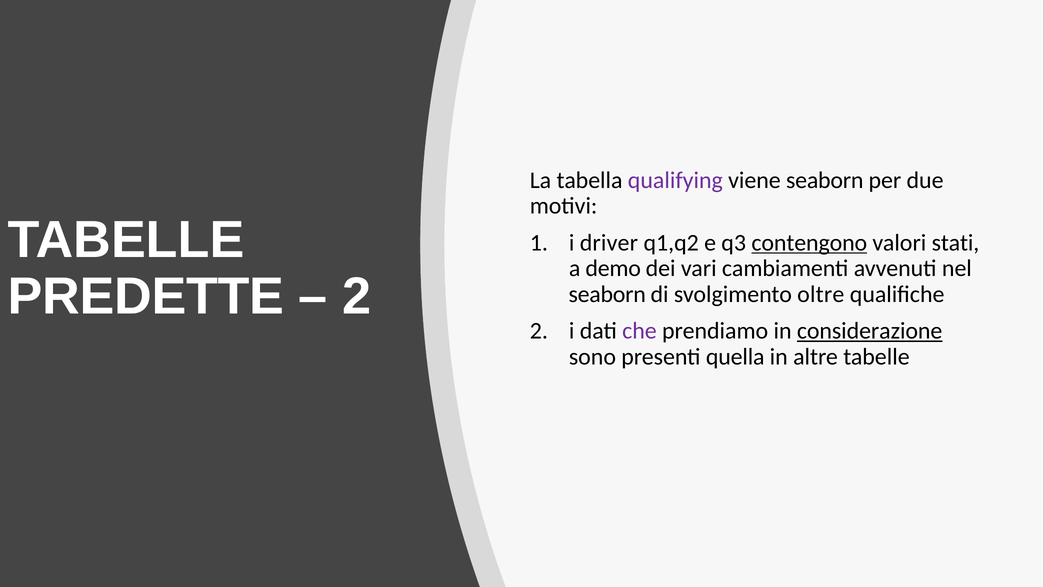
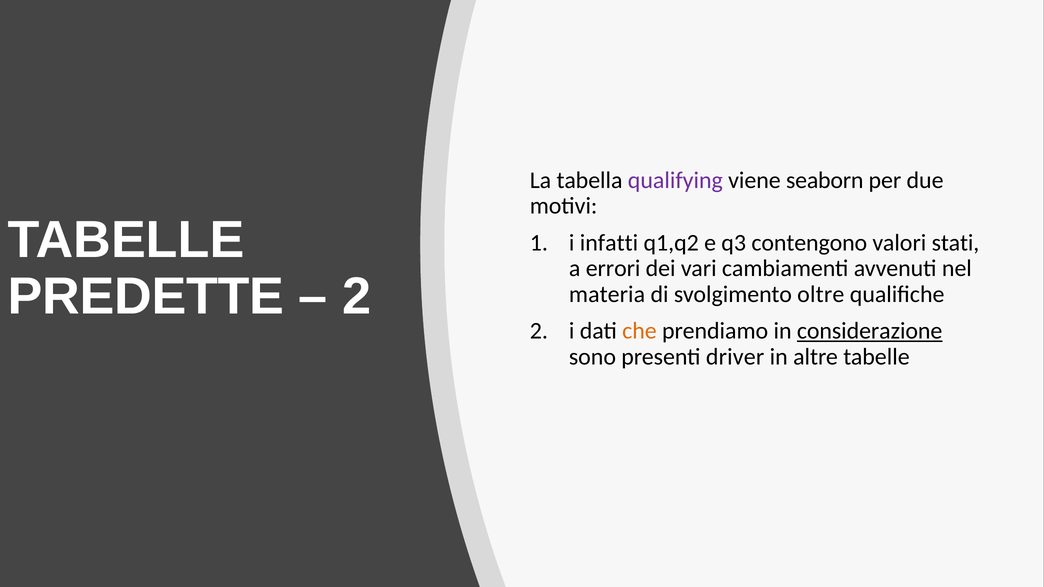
driver: driver -> infatti
contengono underline: present -> none
demo: demo -> errori
seaborn at (607, 294): seaborn -> materia
che colour: purple -> orange
quella: quella -> driver
